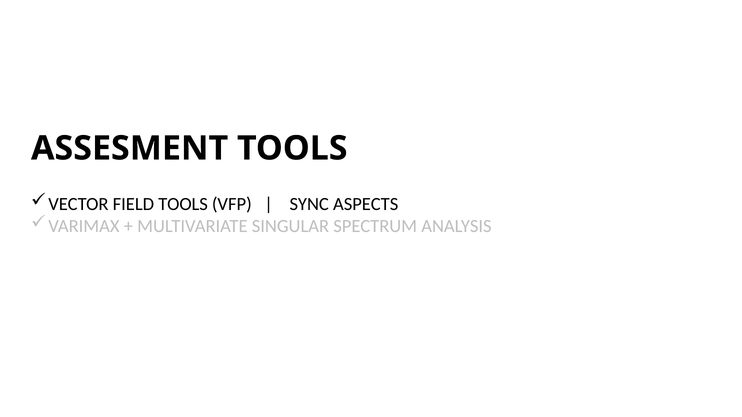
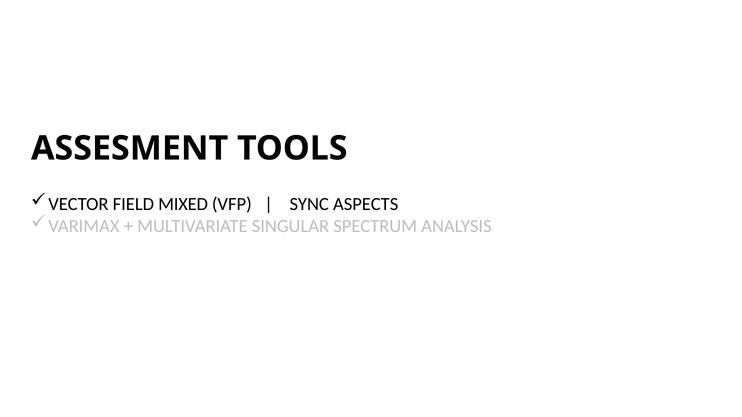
FIELD TOOLS: TOOLS -> MIXED
